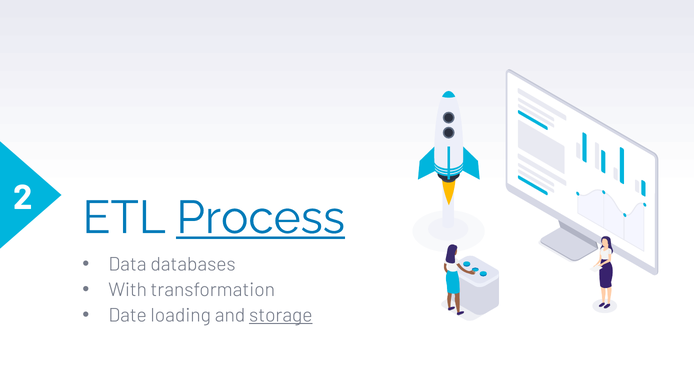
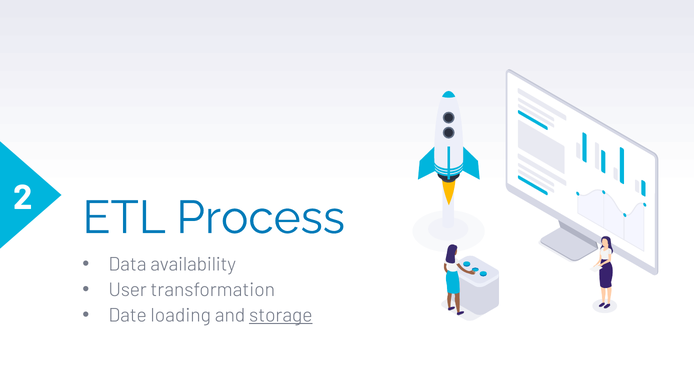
Process underline: present -> none
databases: databases -> availability
With: With -> User
